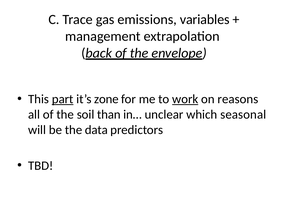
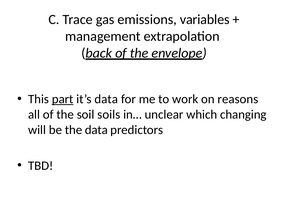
it’s zone: zone -> data
work underline: present -> none
than: than -> soils
seasonal: seasonal -> changing
